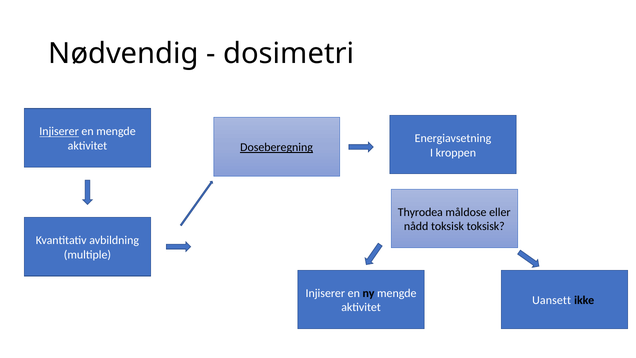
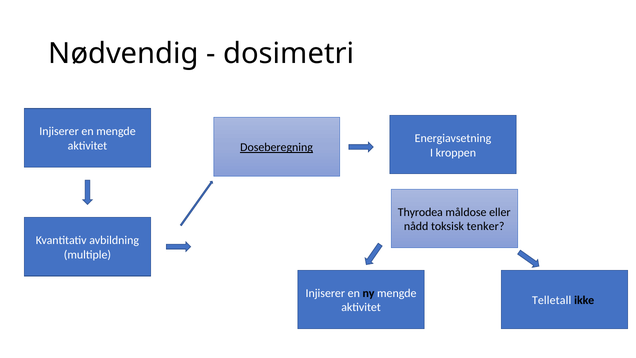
Injiserer at (59, 131) underline: present -> none
toksisk toksisk: toksisk -> tenker
Uansett: Uansett -> Telletall
